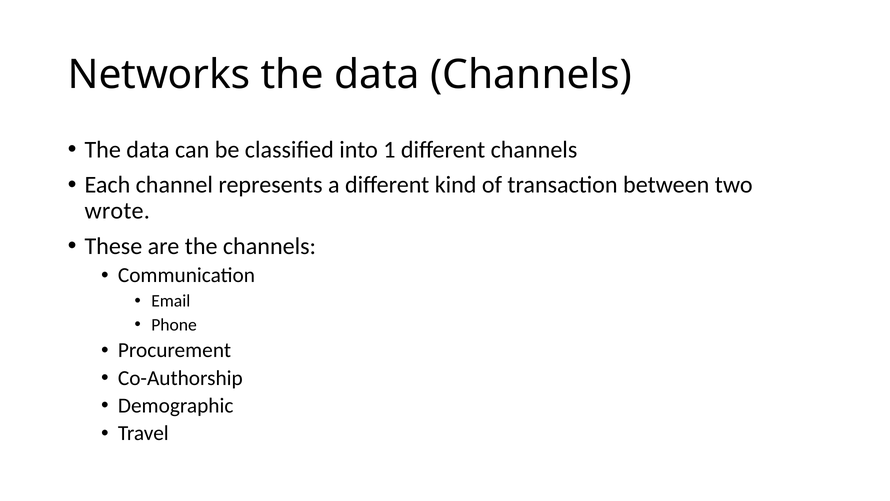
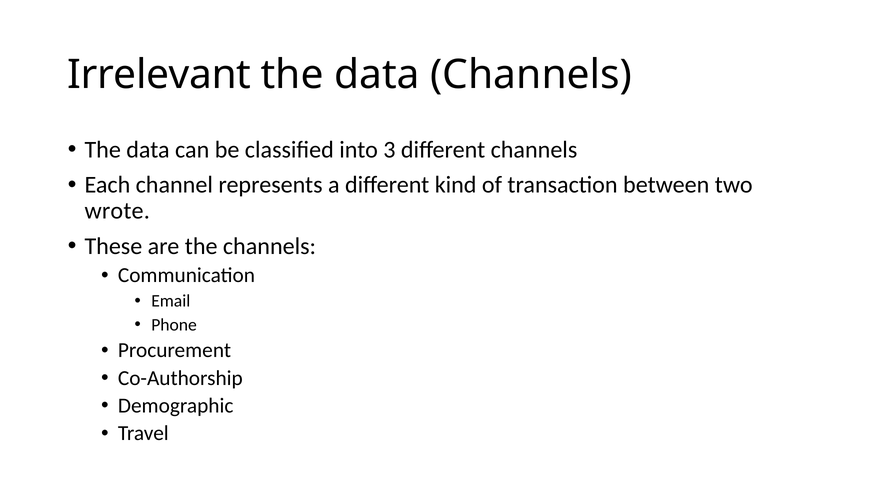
Networks: Networks -> Irrelevant
1: 1 -> 3
